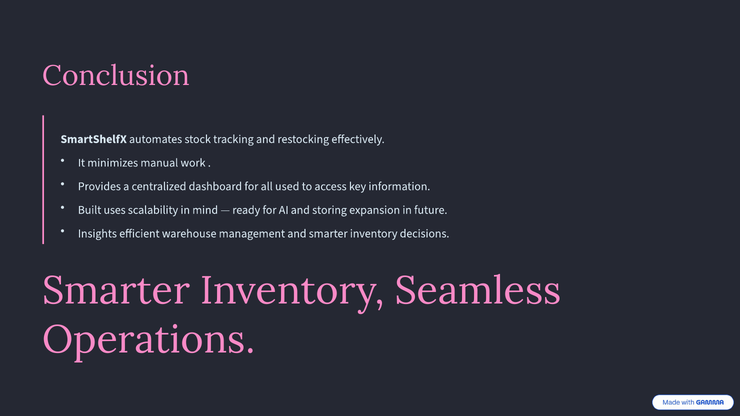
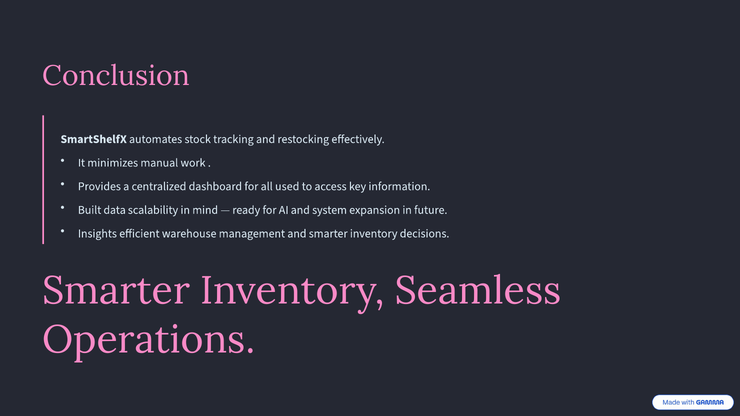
uses: uses -> data
storing: storing -> system
